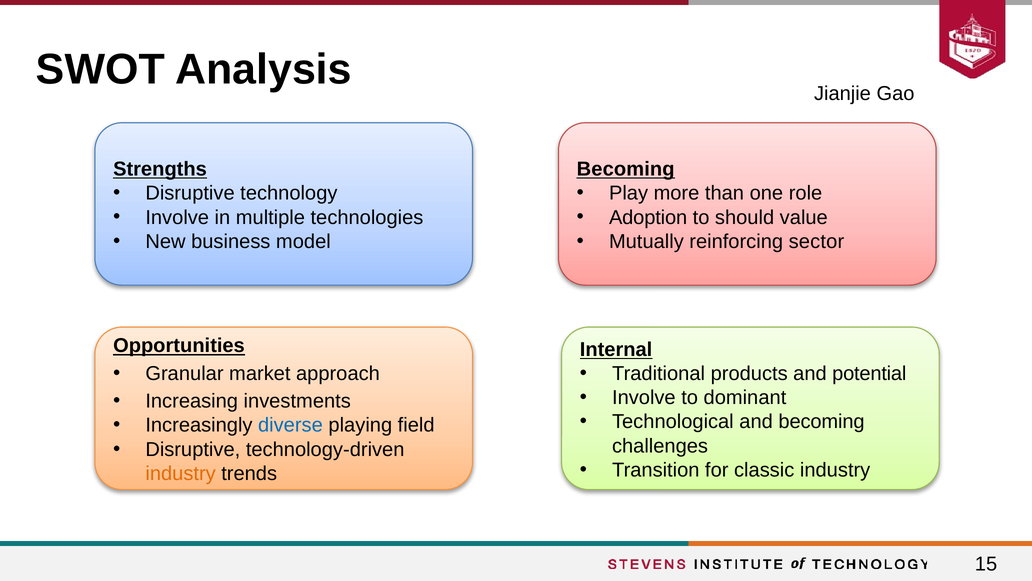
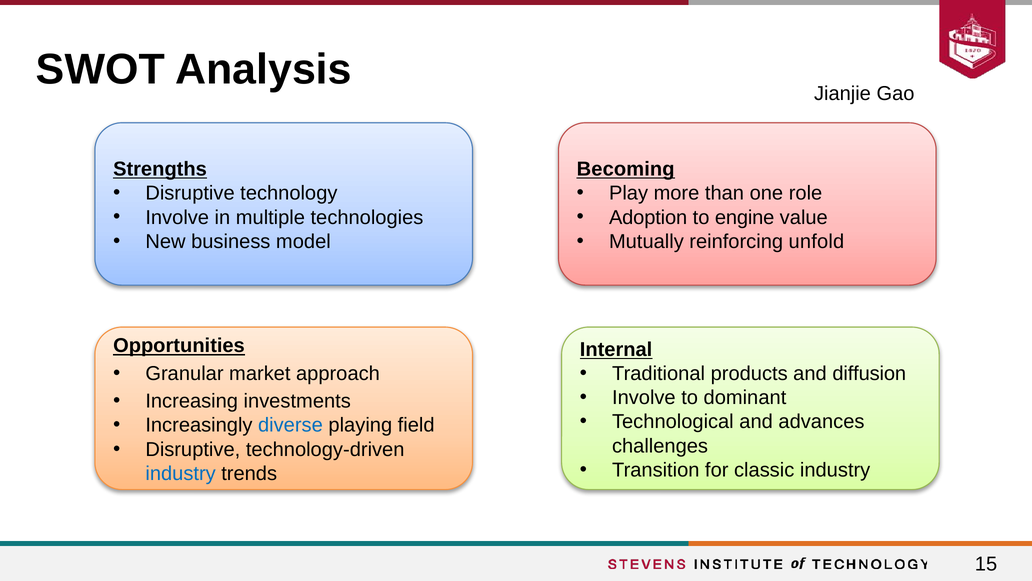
should: should -> engine
sector: sector -> unfold
potential: potential -> diffusion
and becoming: becoming -> advances
industry at (181, 473) colour: orange -> blue
